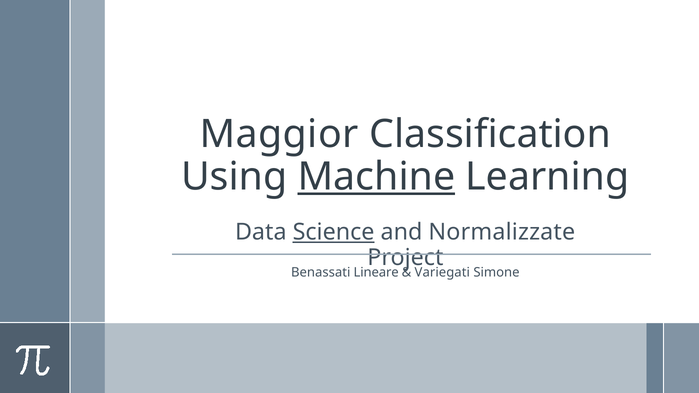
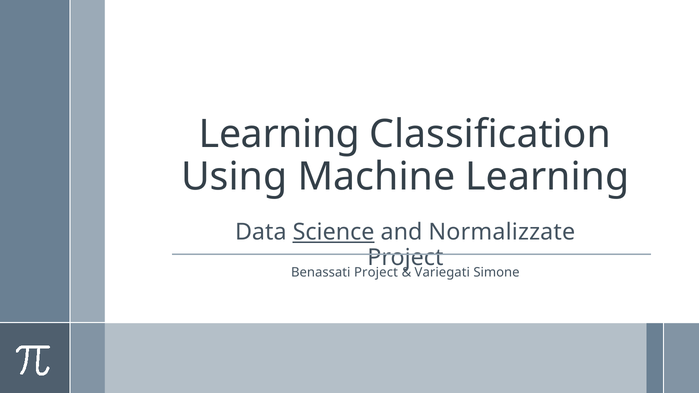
Maggior at (279, 135): Maggior -> Learning
Machine underline: present -> none
Benassati Lineare: Lineare -> Project
